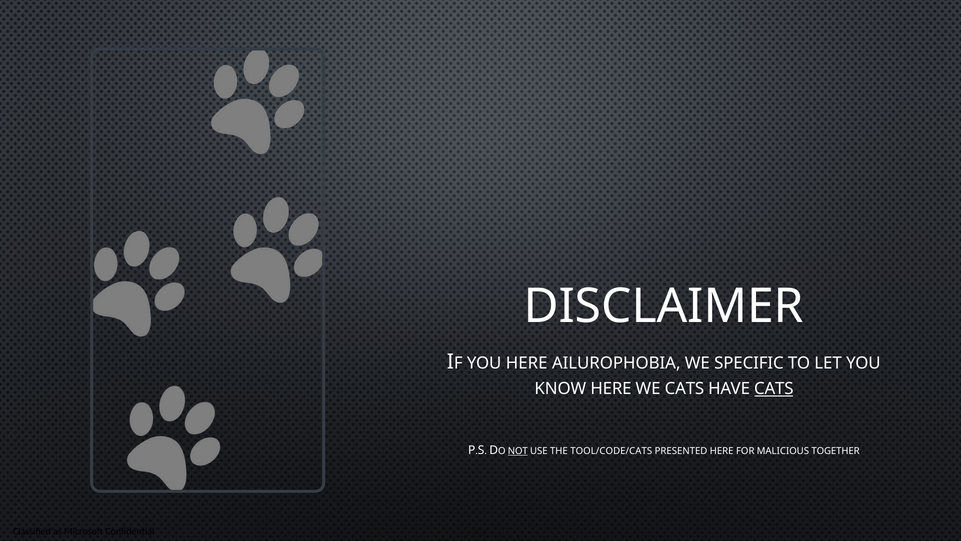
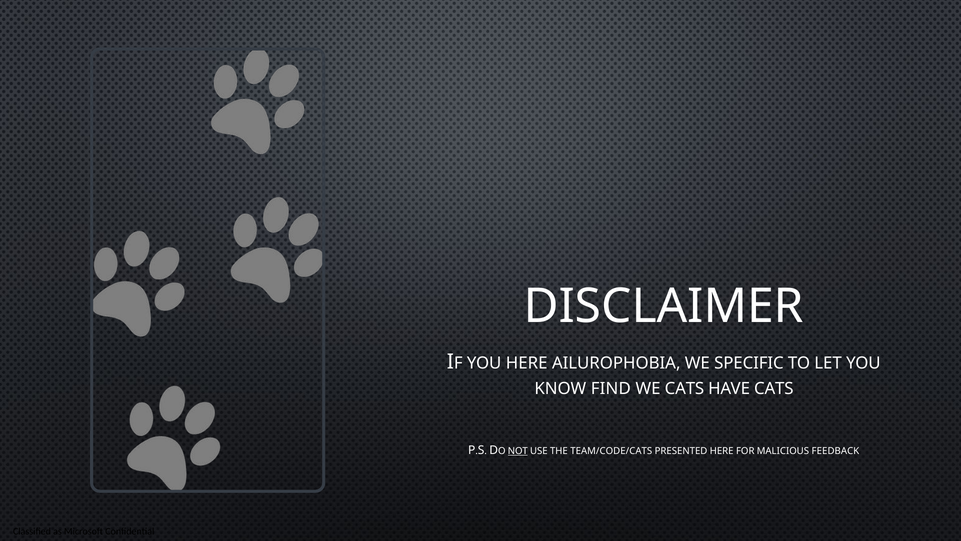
KNOW HERE: HERE -> FIND
CATS at (774, 388) underline: present -> none
TOOL/CODE/CATS: TOOL/CODE/CATS -> TEAM/CODE/CATS
TOGETHER: TOGETHER -> FEEDBACK
